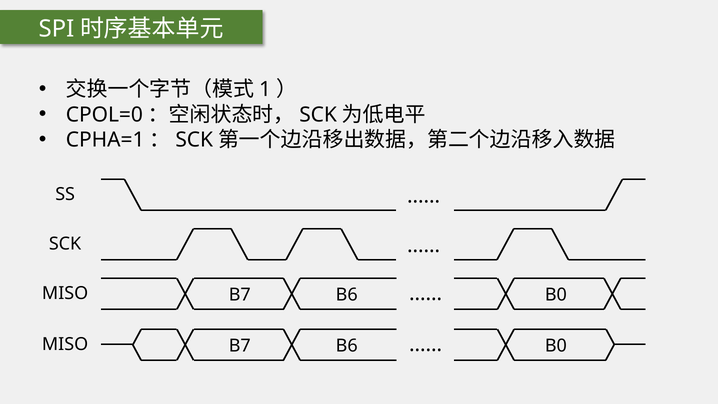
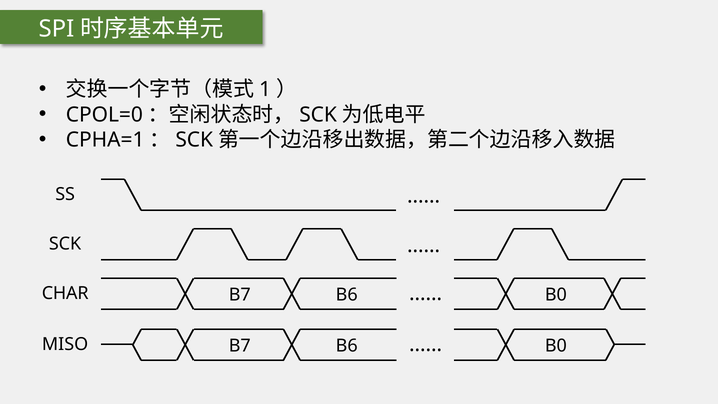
MISO at (65, 293): MISO -> CHAR
